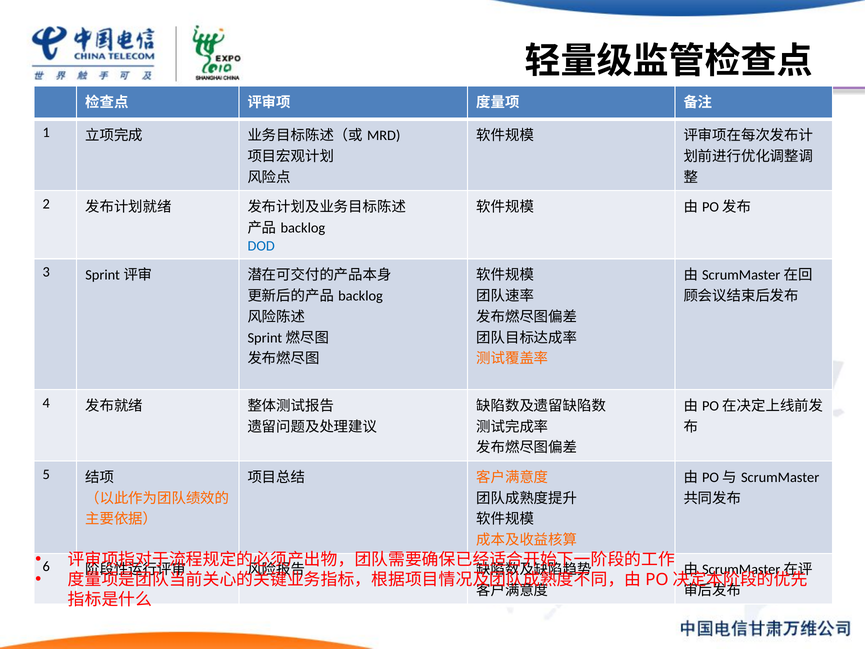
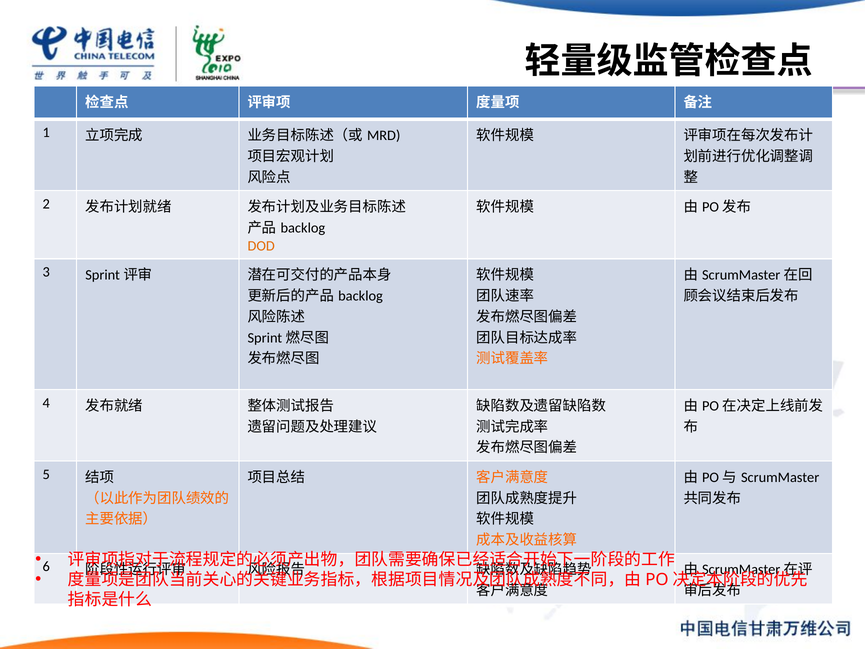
DOD colour: blue -> orange
